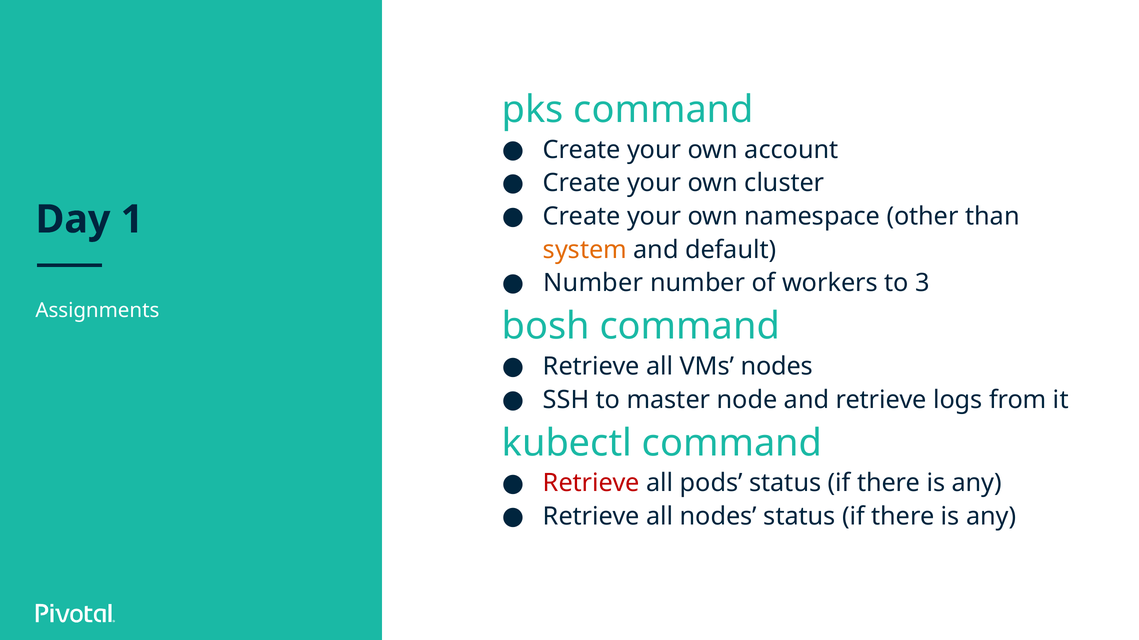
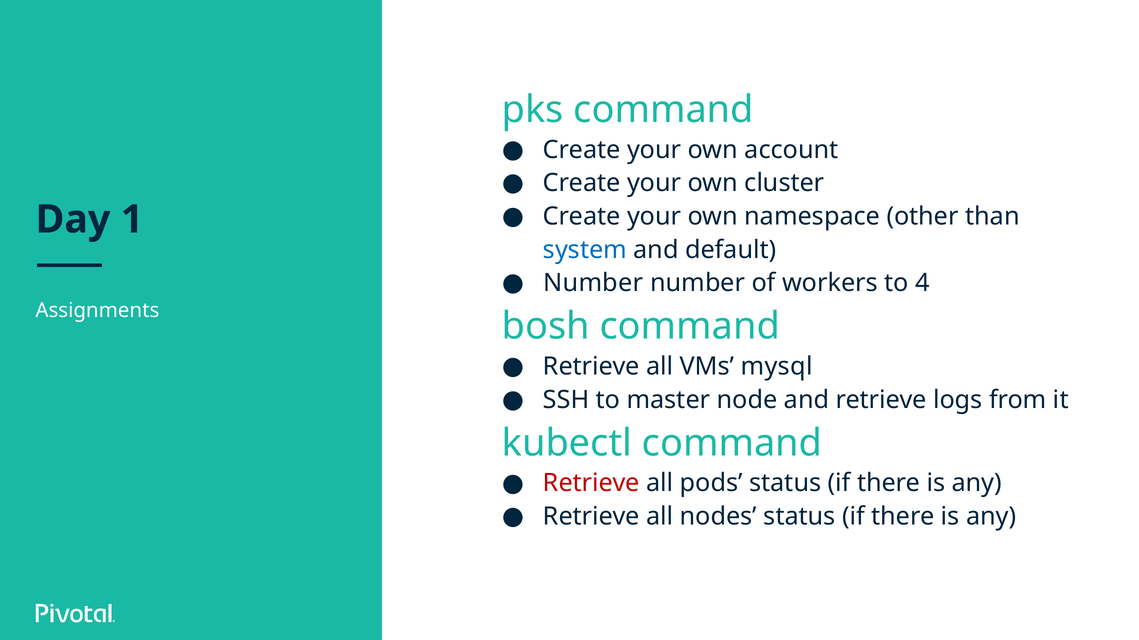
system colour: orange -> blue
3: 3 -> 4
VMs nodes: nodes -> mysql
